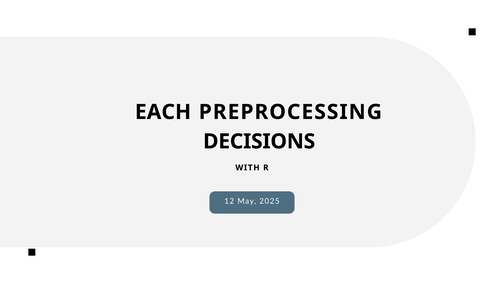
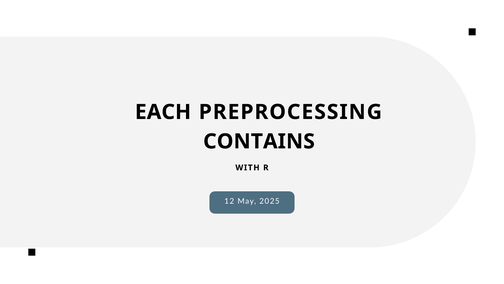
DECISIONS: DECISIONS -> CONTAINS
